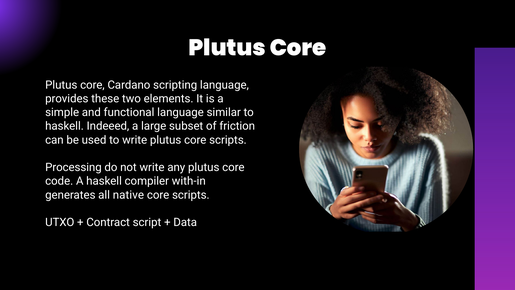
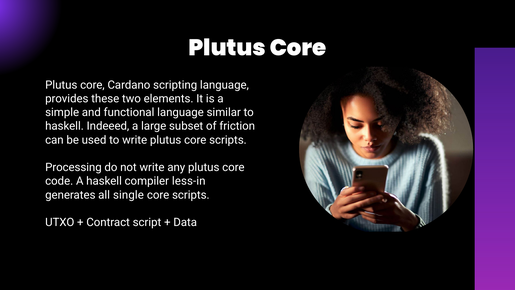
with-in: with-in -> less-in
native: native -> single
